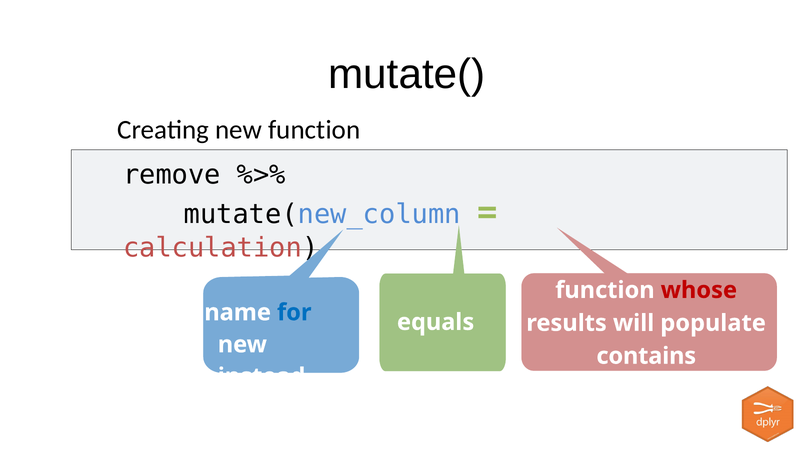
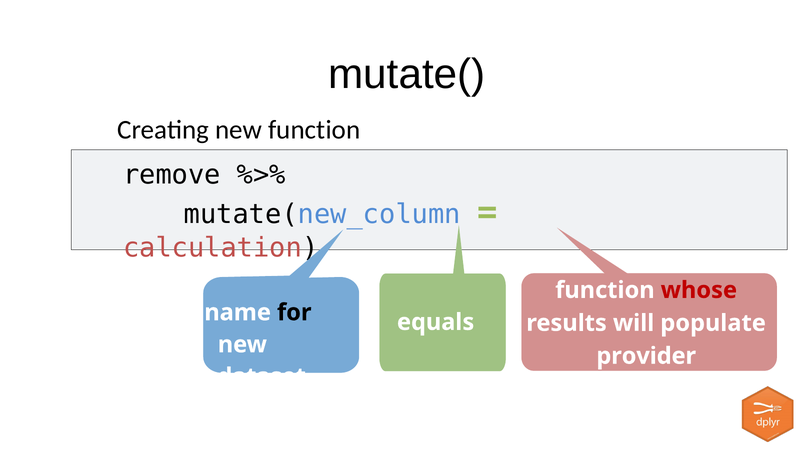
for colour: blue -> black
contains: contains -> provider
instead: instead -> dataset
